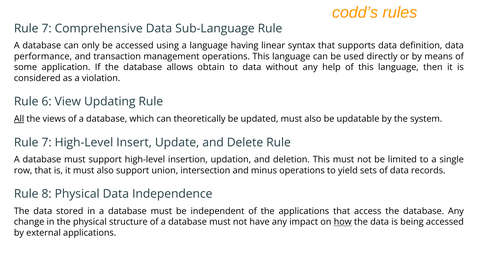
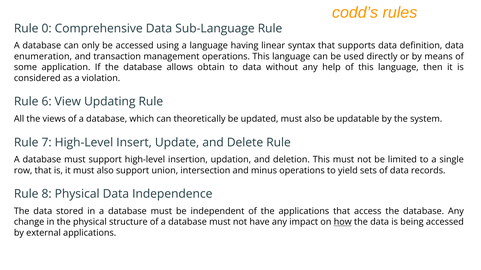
7 at (47, 29): 7 -> 0
performance: performance -> enumeration
All underline: present -> none
